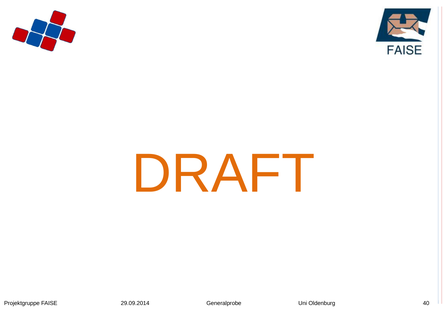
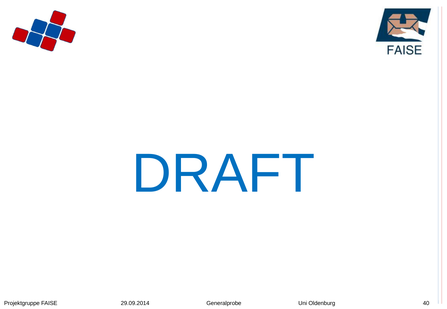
DRAFT colour: orange -> blue
